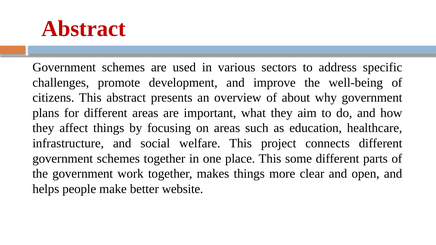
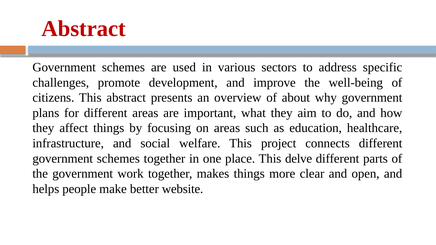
some: some -> delve
